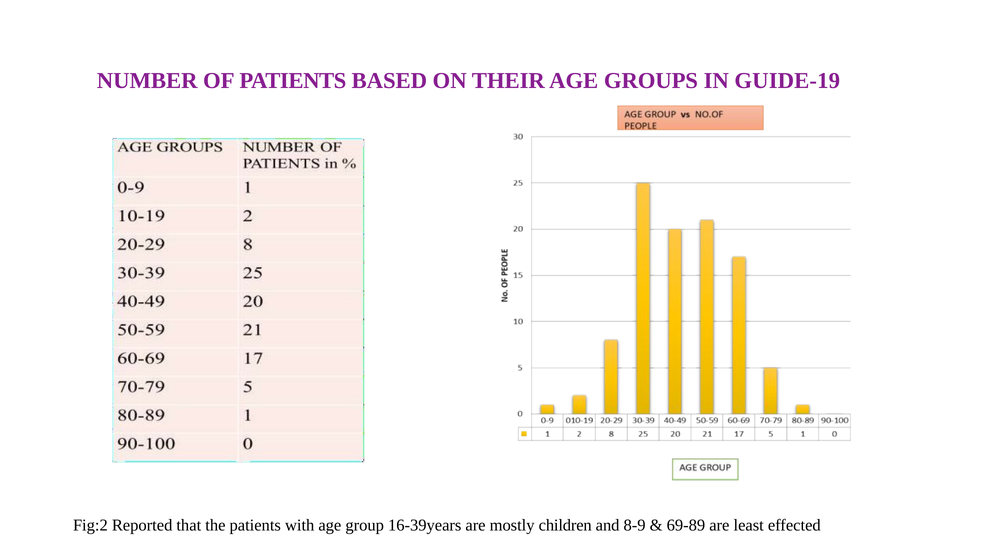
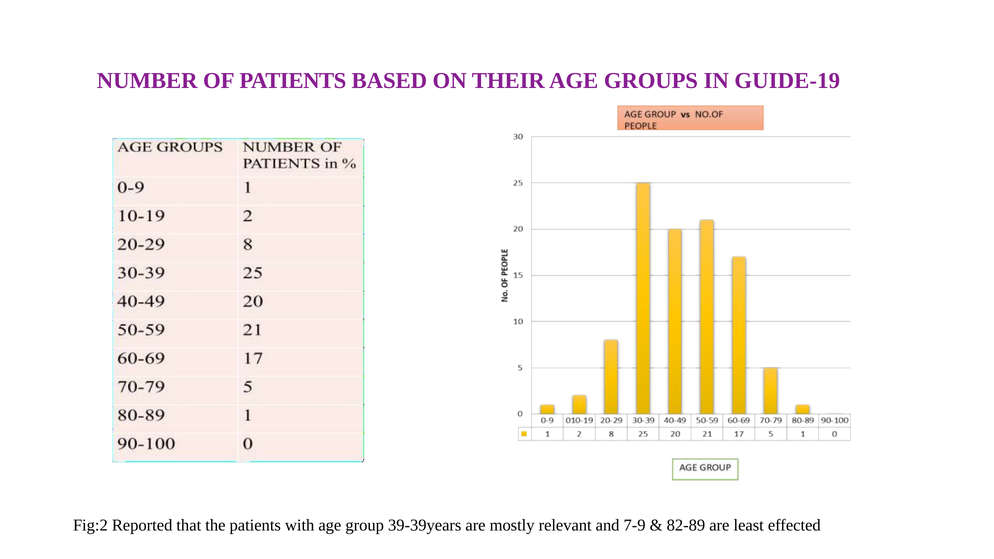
16-39years: 16-39years -> 39-39years
children: children -> relevant
8-9: 8-9 -> 7-9
69-89: 69-89 -> 82-89
